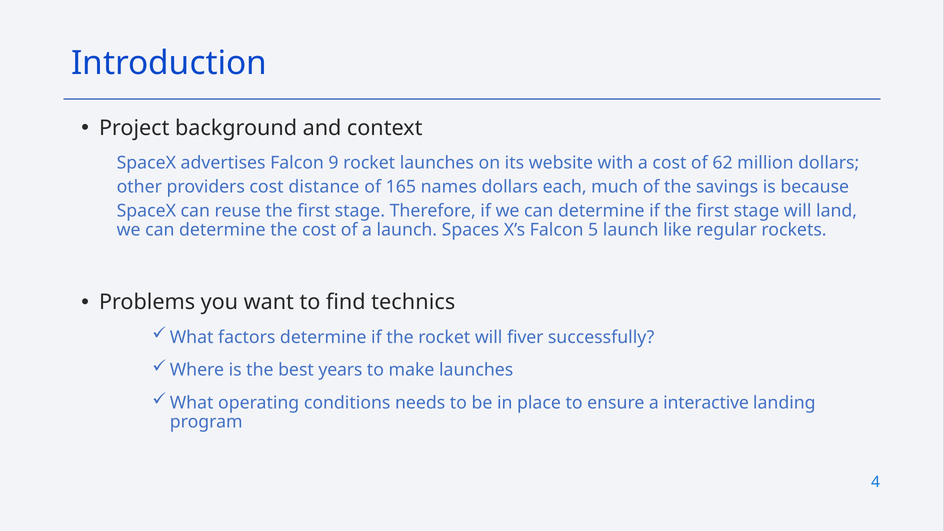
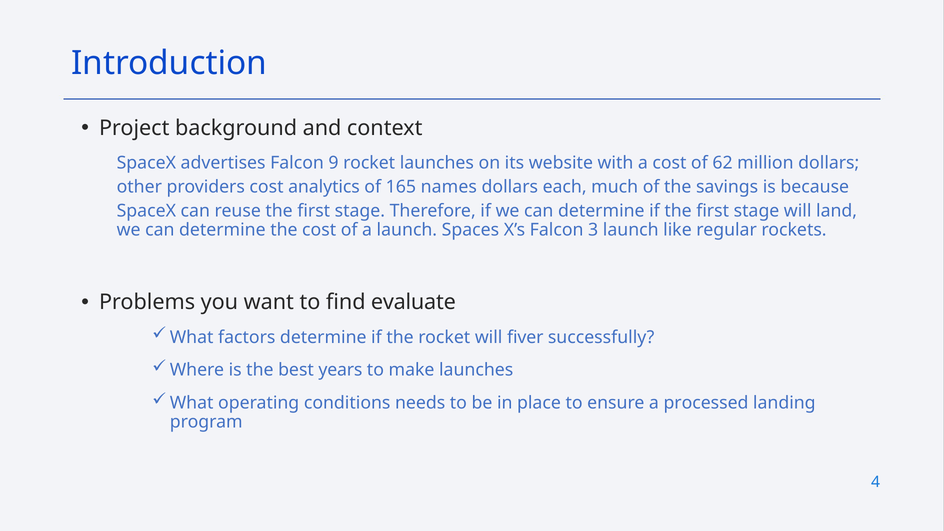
distance: distance -> analytics
5: 5 -> 3
technics: technics -> evaluate
interactive: interactive -> processed
